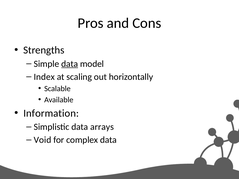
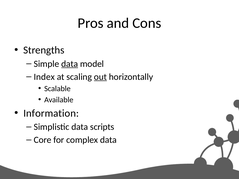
out underline: none -> present
arrays: arrays -> scripts
Void: Void -> Core
